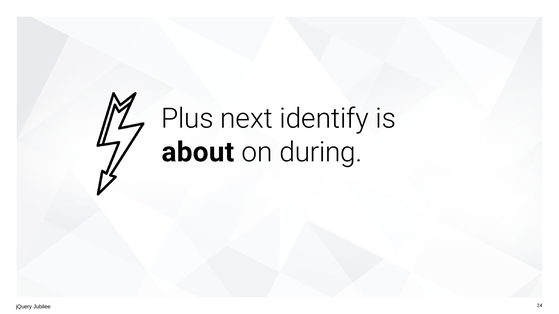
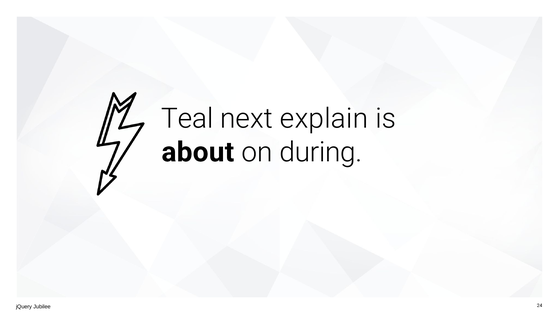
Plus: Plus -> Teal
identify: identify -> explain
